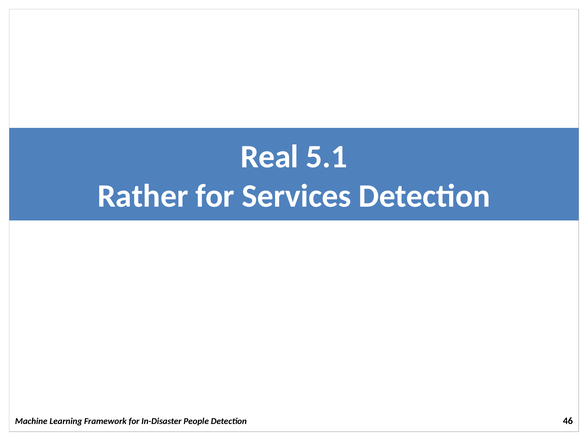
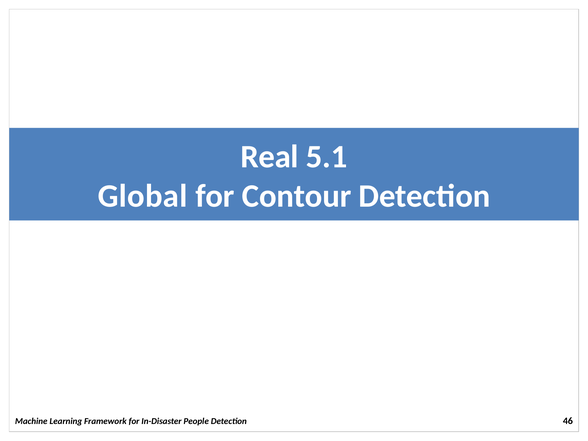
Rather: Rather -> Global
Services: Services -> Contour
